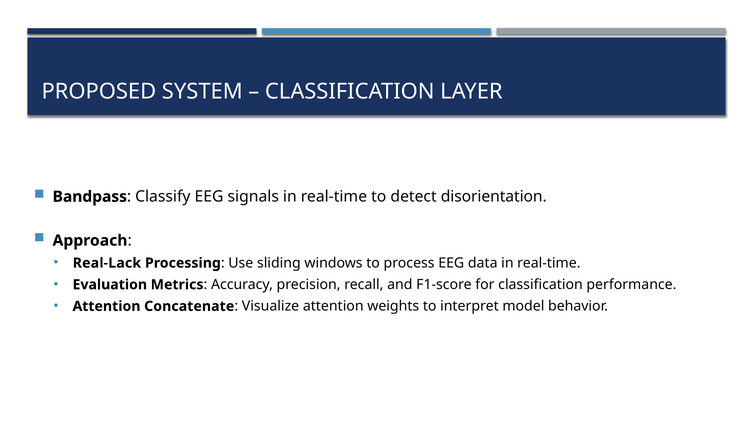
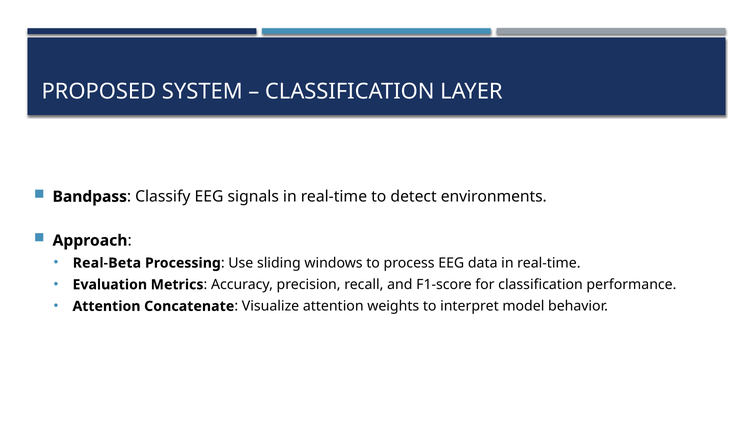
disorientation: disorientation -> environments
Real-Lack: Real-Lack -> Real-Beta
